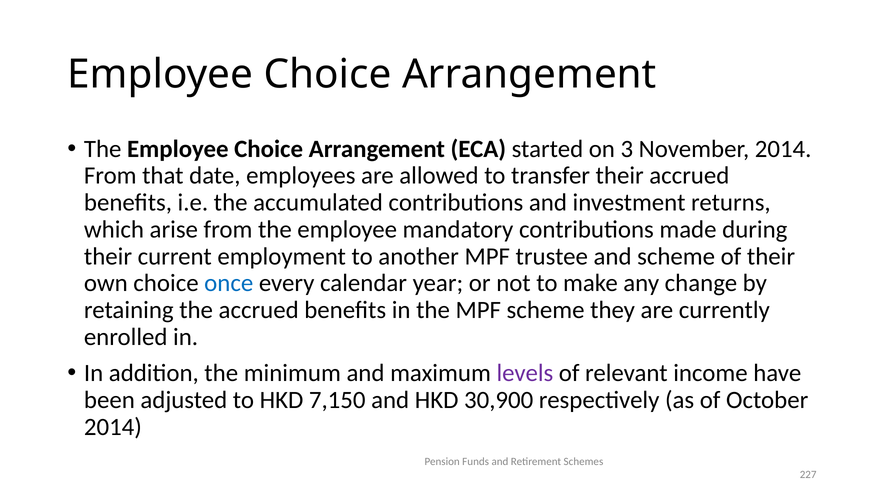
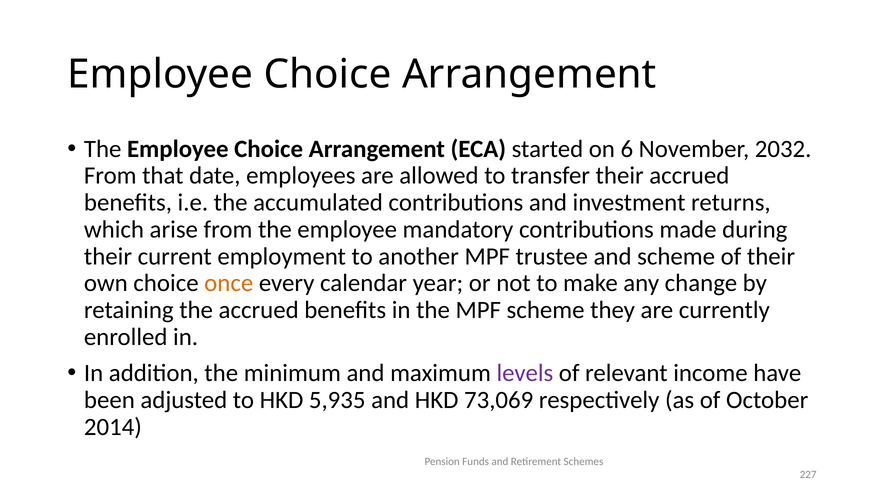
3: 3 -> 6
November 2014: 2014 -> 2032
once colour: blue -> orange
7,150: 7,150 -> 5,935
30,900: 30,900 -> 73,069
